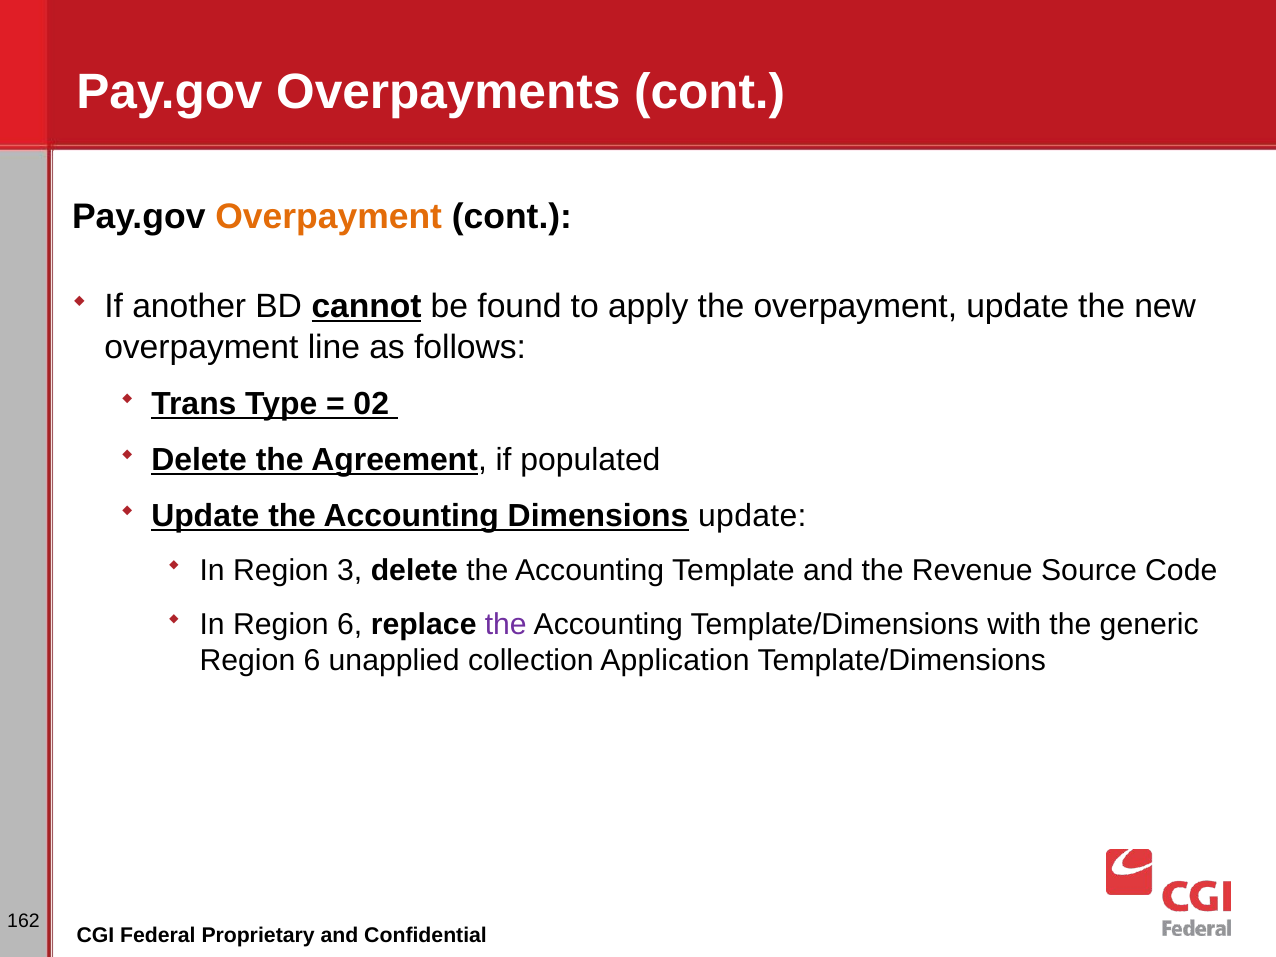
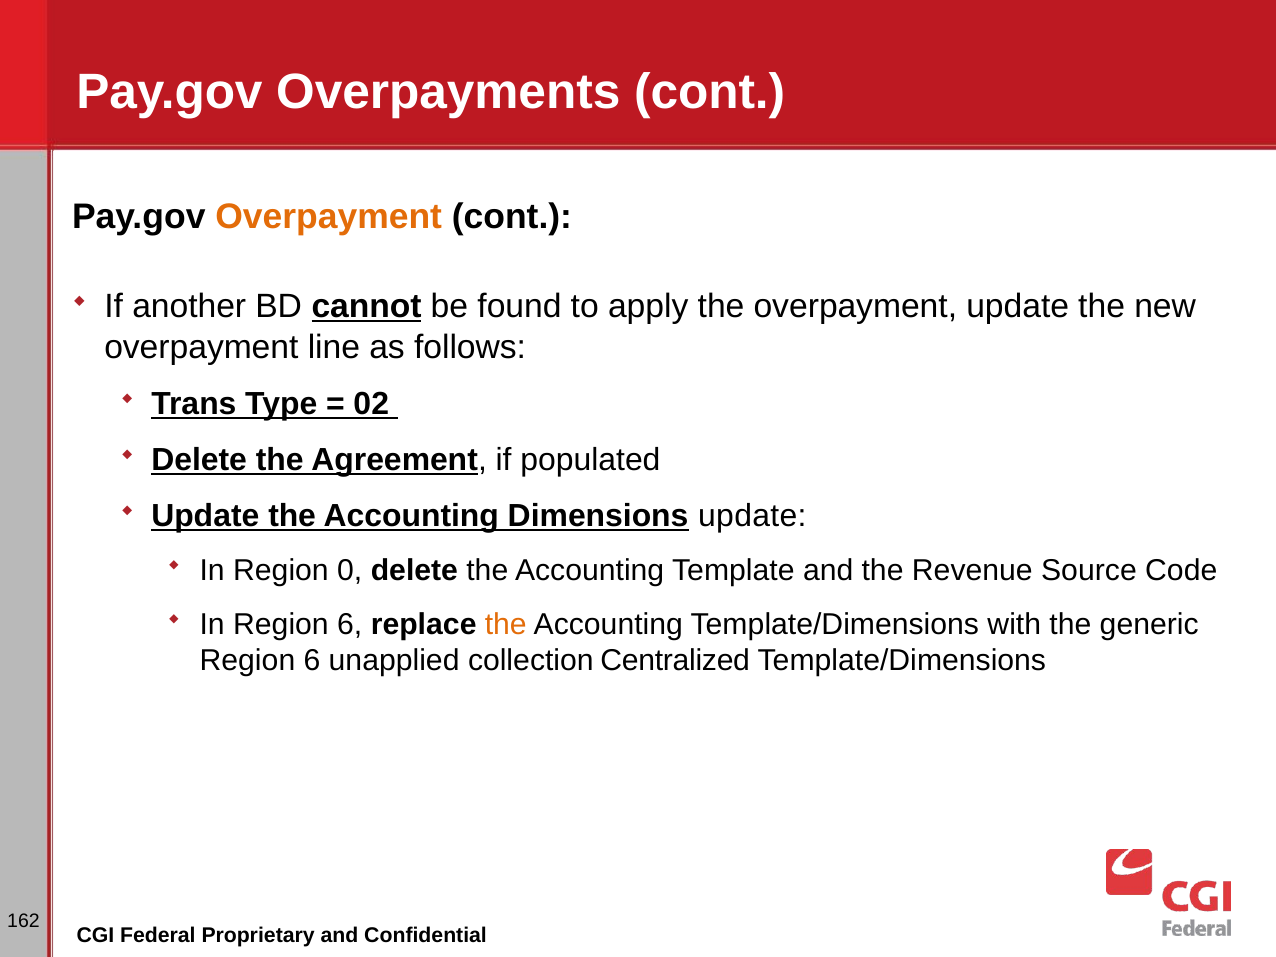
3: 3 -> 0
the at (506, 624) colour: purple -> orange
Application: Application -> Centralized
